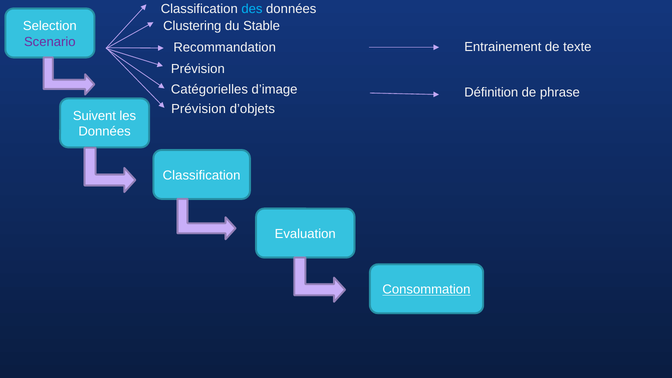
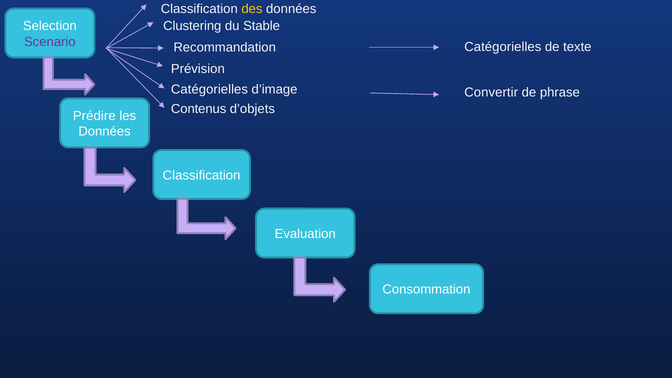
des colour: light blue -> yellow
Recommandation Entrainement: Entrainement -> Catégorielles
Définition: Définition -> Convertir
Prévision at (199, 109): Prévision -> Contenus
Suivent: Suivent -> Prédire
Consommation underline: present -> none
